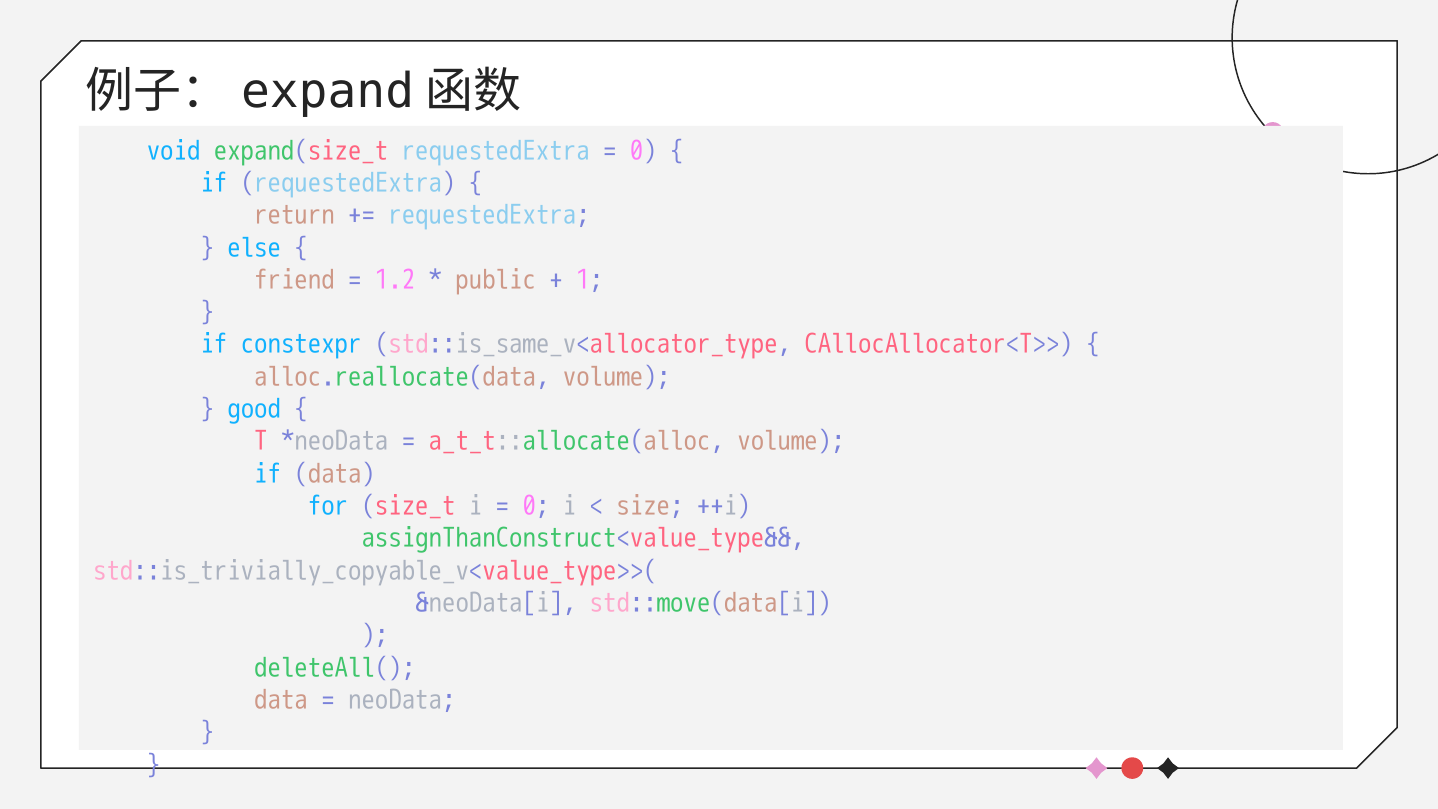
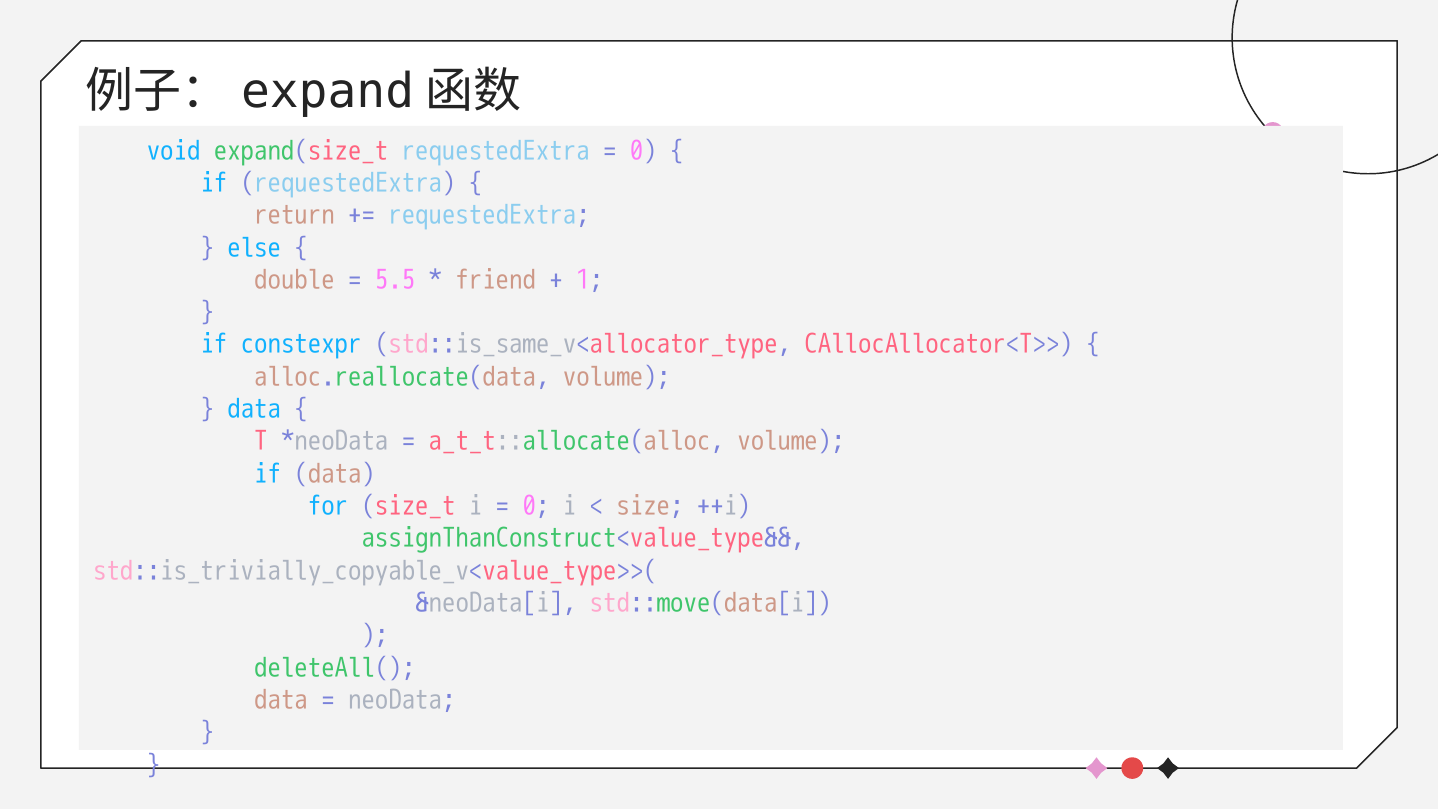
friend: friend -> double
1.2: 1.2 -> 5.5
public: public -> friend
good at (254, 410): good -> data
